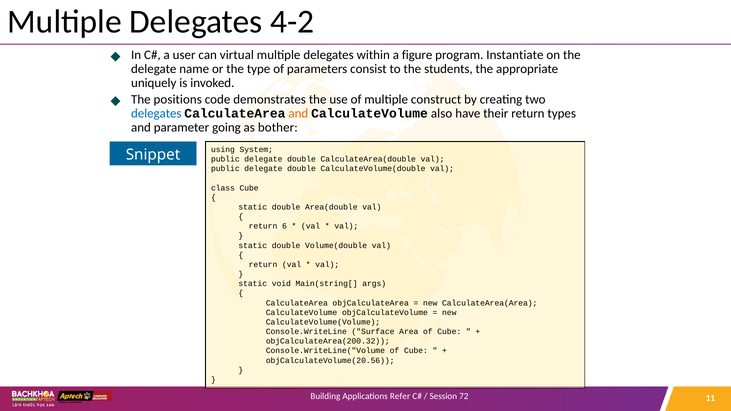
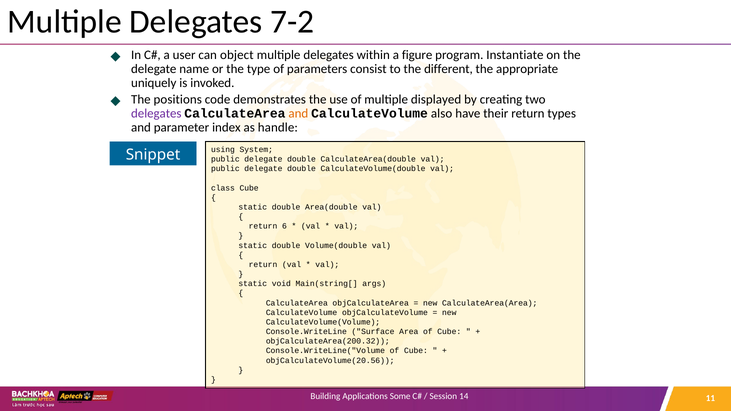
4-2: 4-2 -> 7-2
virtual: virtual -> object
students: students -> different
construct: construct -> displayed
delegates at (156, 114) colour: blue -> purple
going: going -> index
bother: bother -> handle
Refer: Refer -> Some
72: 72 -> 14
